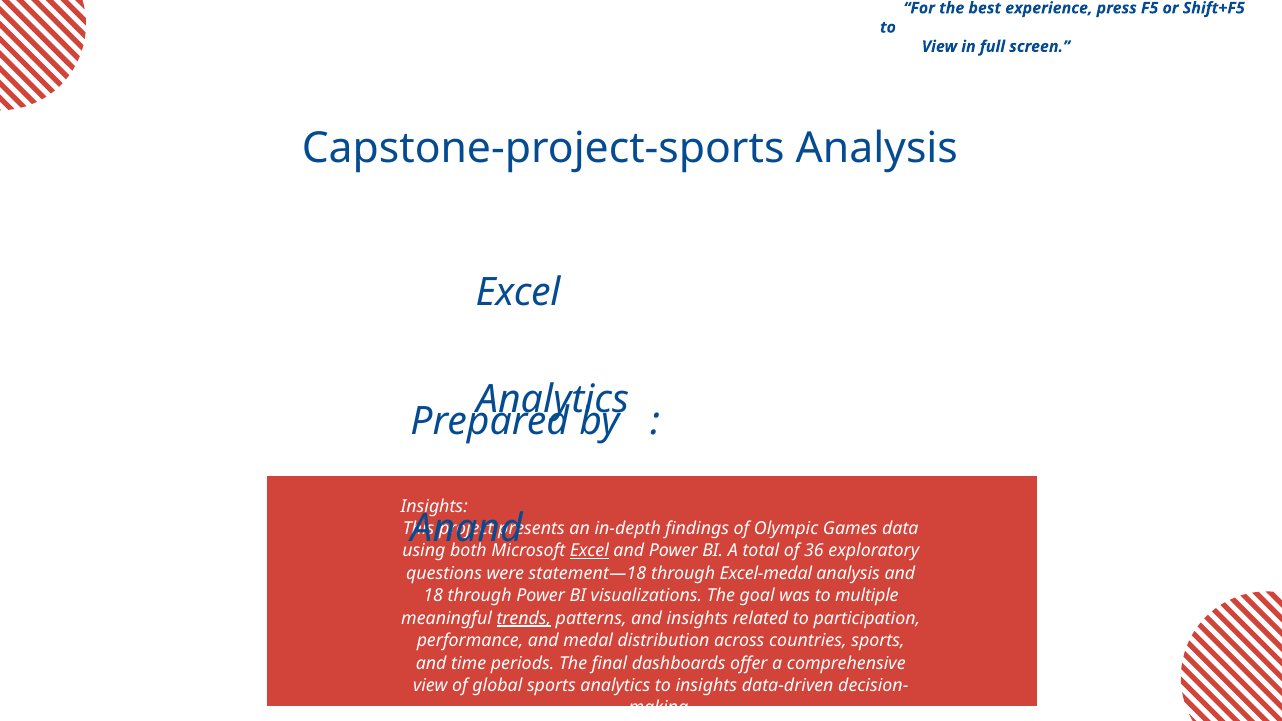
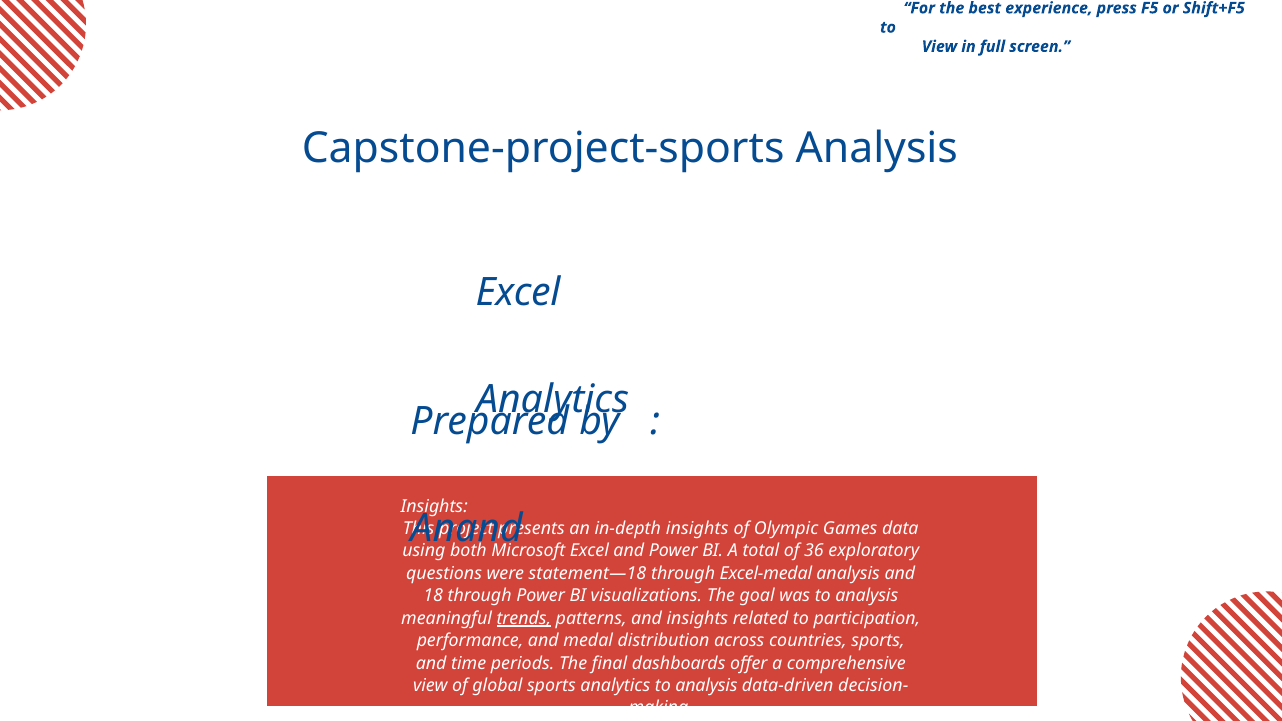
in-depth findings: findings -> insights
Excel at (589, 551) underline: present -> none
was to multiple: multiple -> analysis
analytics to insights: insights -> analysis
